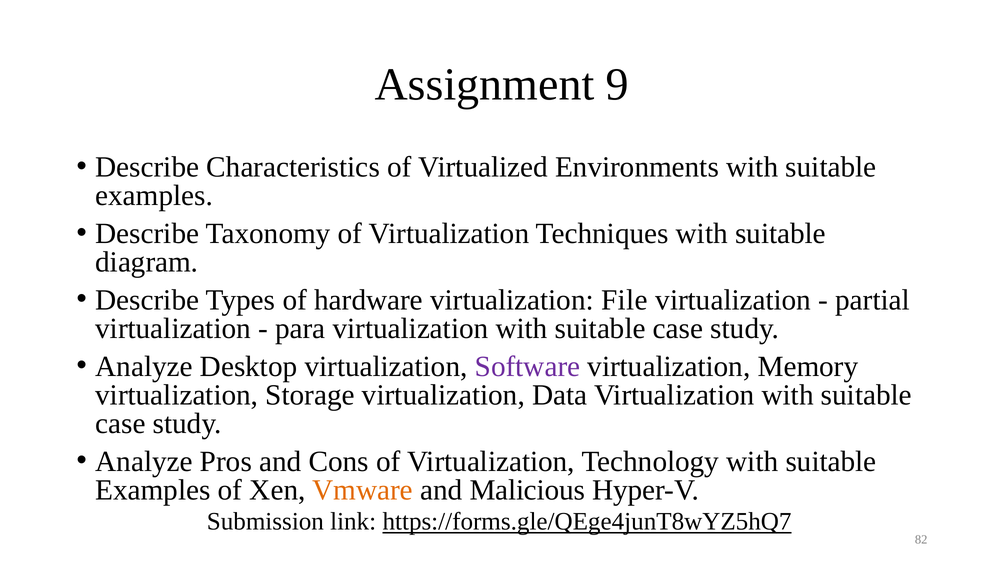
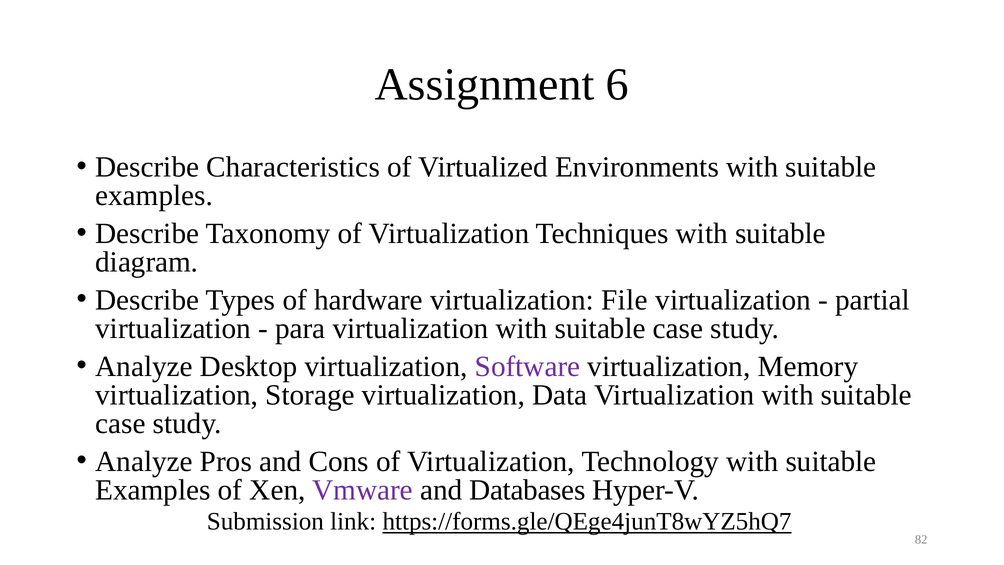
9: 9 -> 6
Vmware colour: orange -> purple
Malicious: Malicious -> Databases
